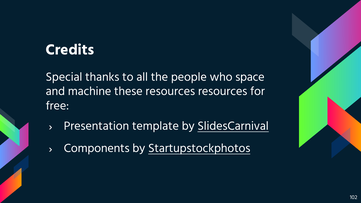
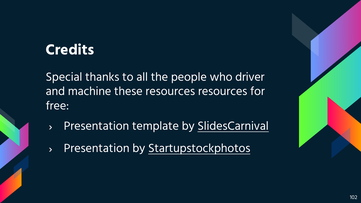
space: space -> driver
Components at (97, 148): Components -> Presentation
